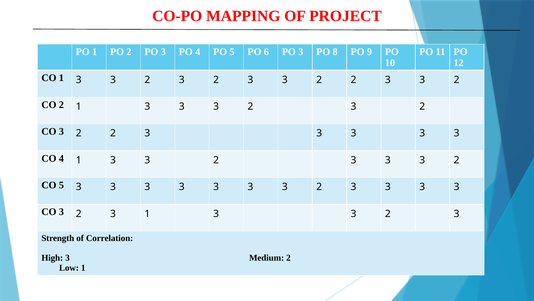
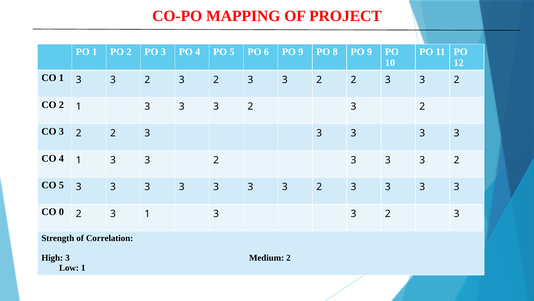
6 PO 3: 3 -> 9
3 at (61, 212): 3 -> 0
